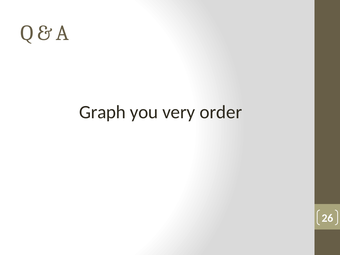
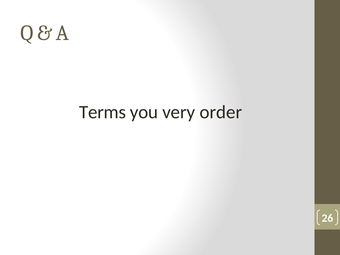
Graph: Graph -> Terms
